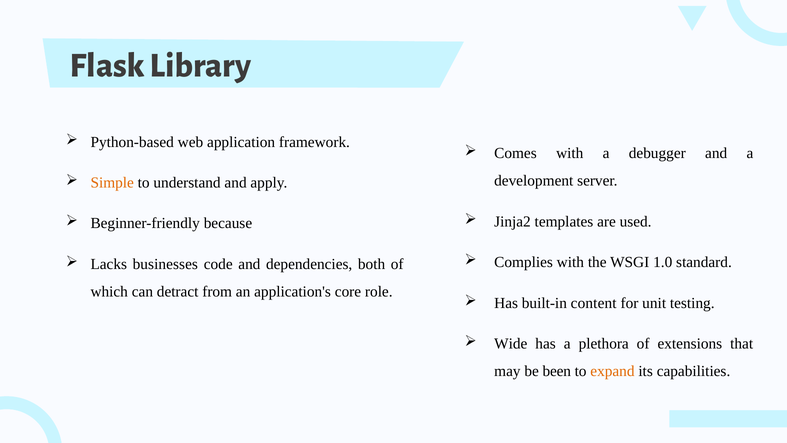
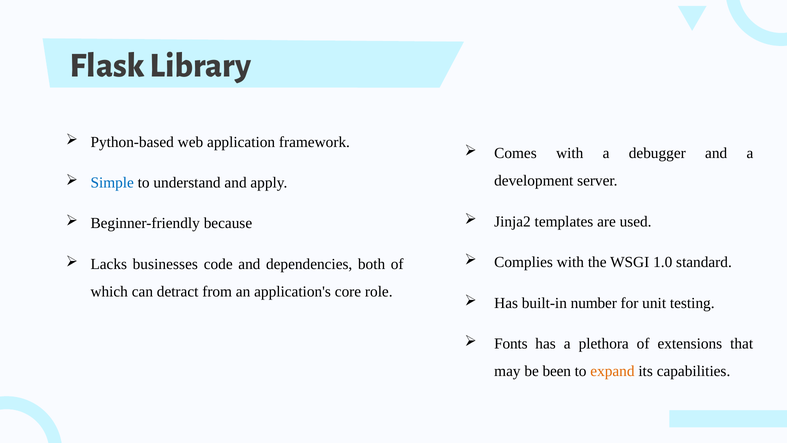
Simple colour: orange -> blue
content: content -> number
Wide: Wide -> Fonts
